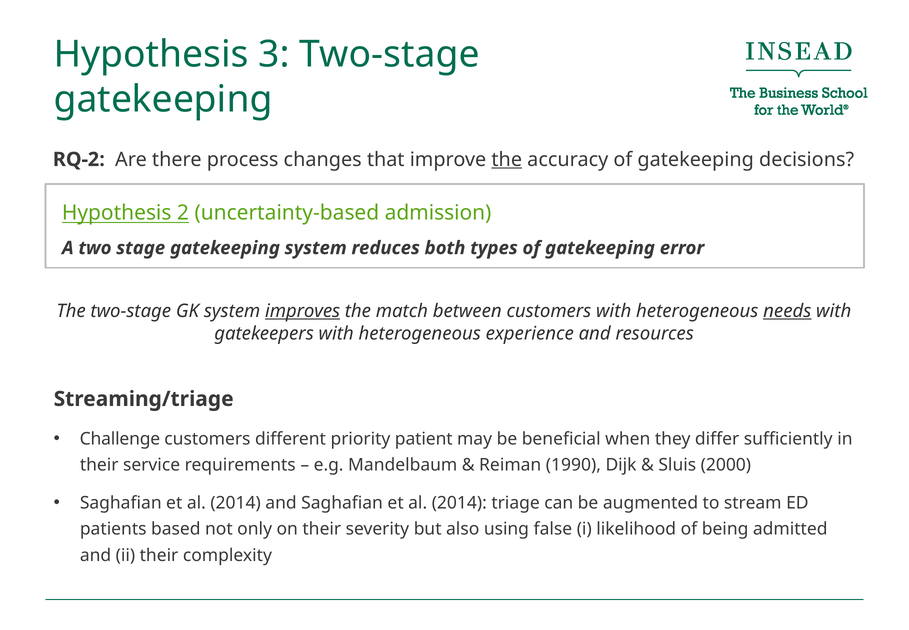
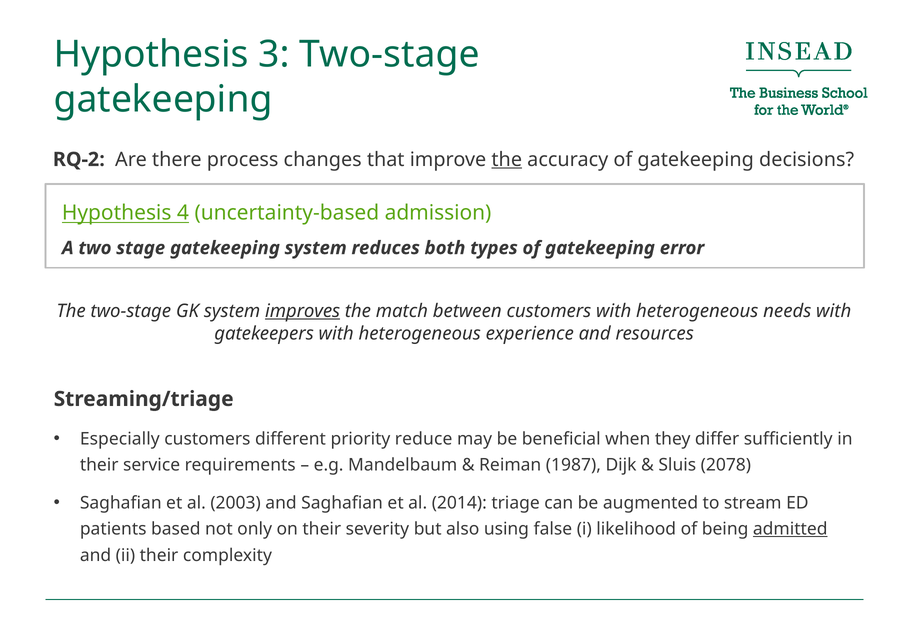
2: 2 -> 4
needs underline: present -> none
Challenge: Challenge -> Especially
patient: patient -> reduce
1990: 1990 -> 1987
2000: 2000 -> 2078
2014 at (236, 502): 2014 -> 2003
admitted underline: none -> present
